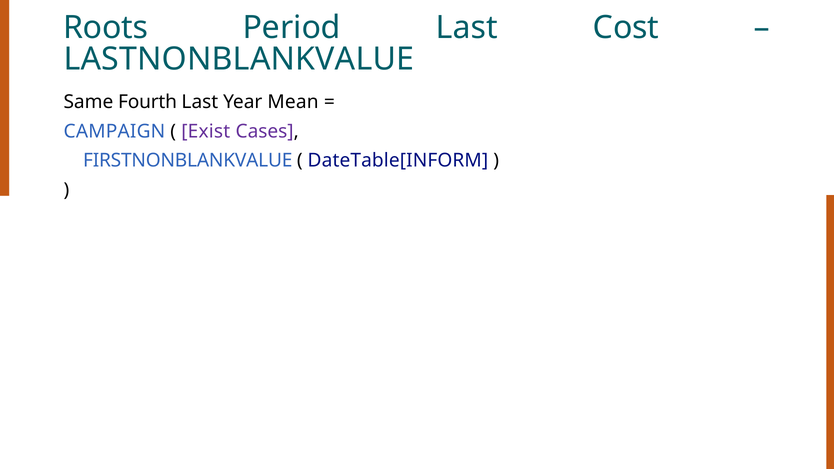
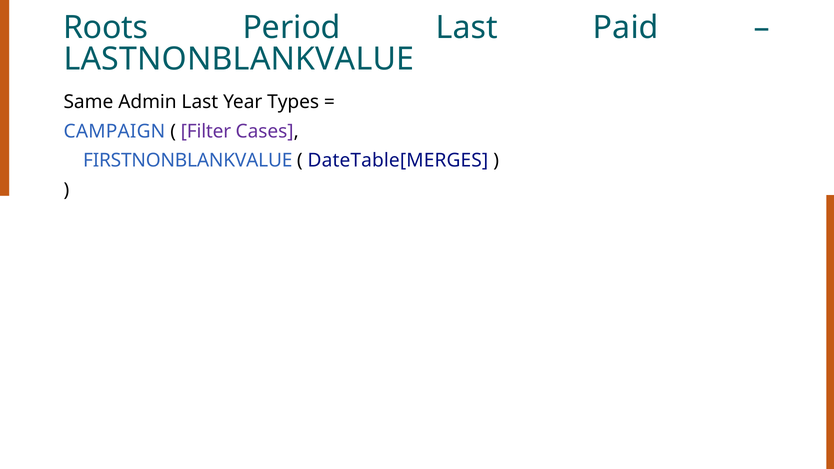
Cost: Cost -> Paid
Fourth: Fourth -> Admin
Mean: Mean -> Types
Exist: Exist -> Filter
DateTable[INFORM: DateTable[INFORM -> DateTable[MERGES
